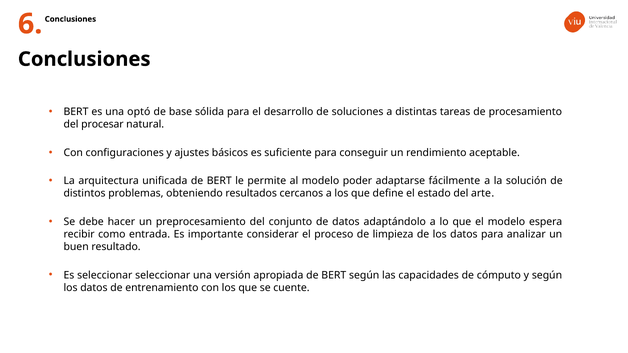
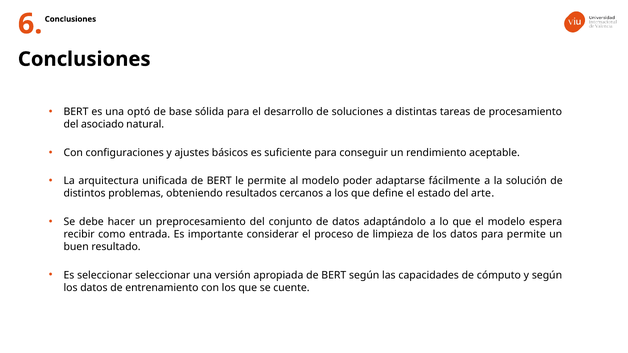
procesar: procesar -> asociado
para analizar: analizar -> permite
